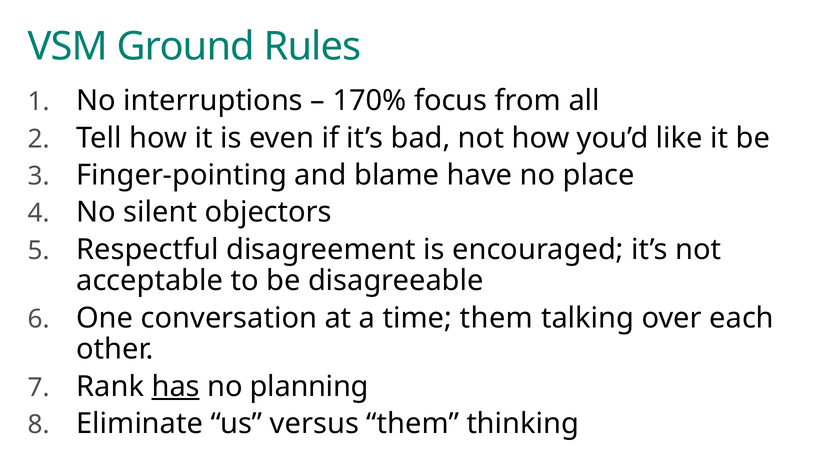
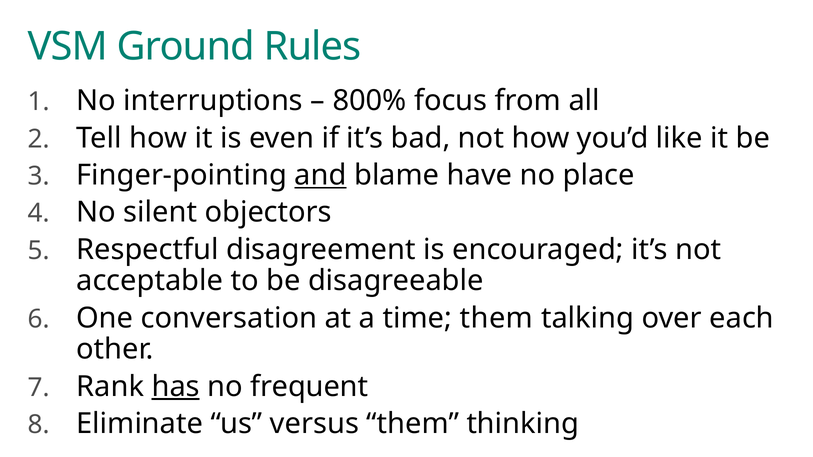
170%: 170% -> 800%
and underline: none -> present
planning: planning -> frequent
